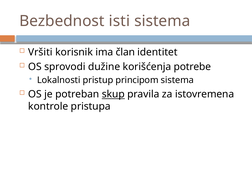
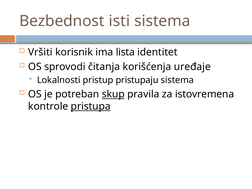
član: član -> lista
dužine: dužine -> čitanja
potrebe: potrebe -> uređaje
principom: principom -> pristupaju
pristupa underline: none -> present
